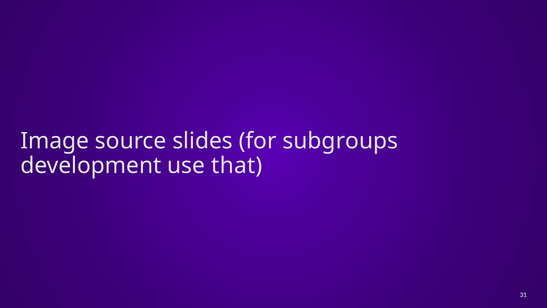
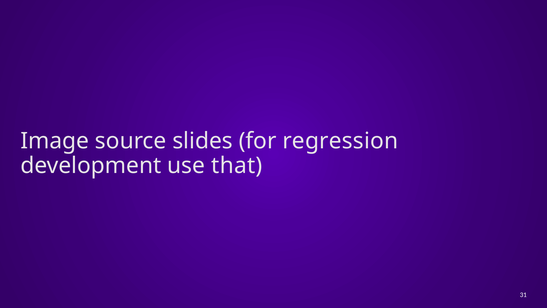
subgroups: subgroups -> regression
